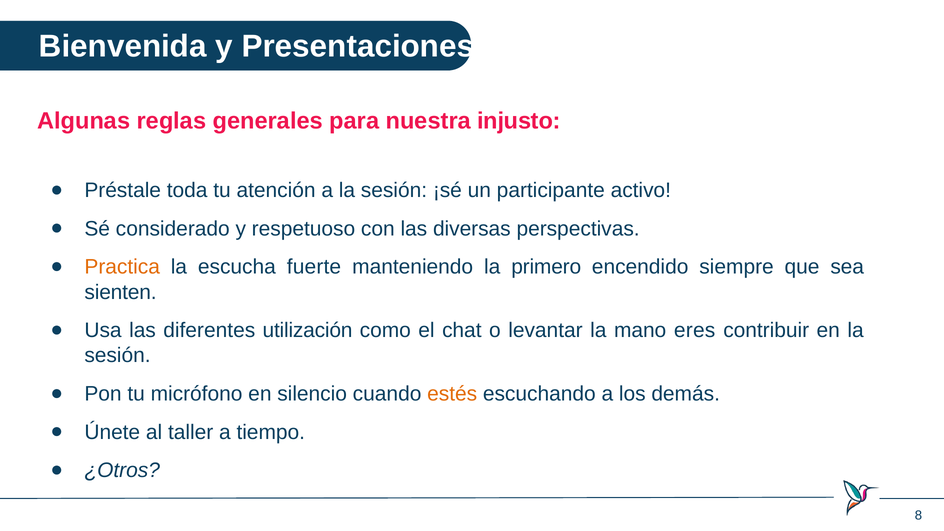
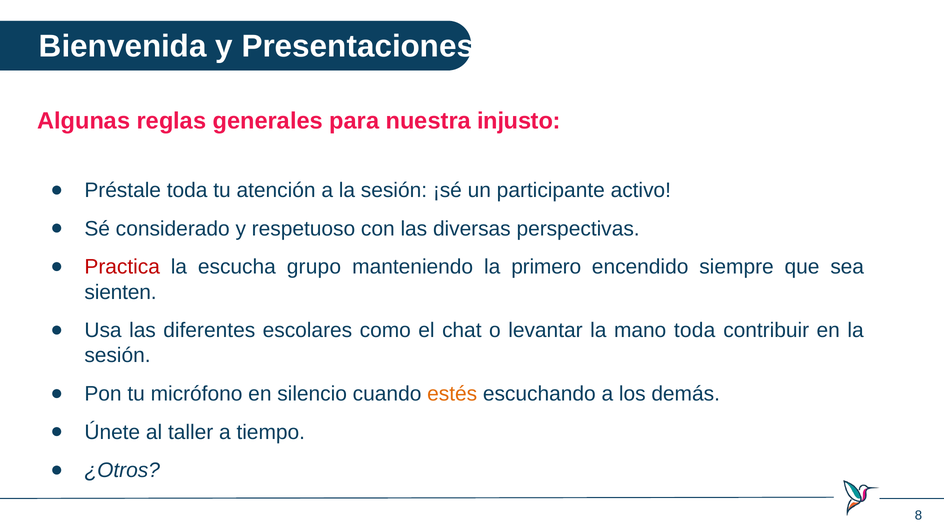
Practica colour: orange -> red
fuerte: fuerte -> grupo
utilización: utilización -> escolares
mano eres: eres -> toda
